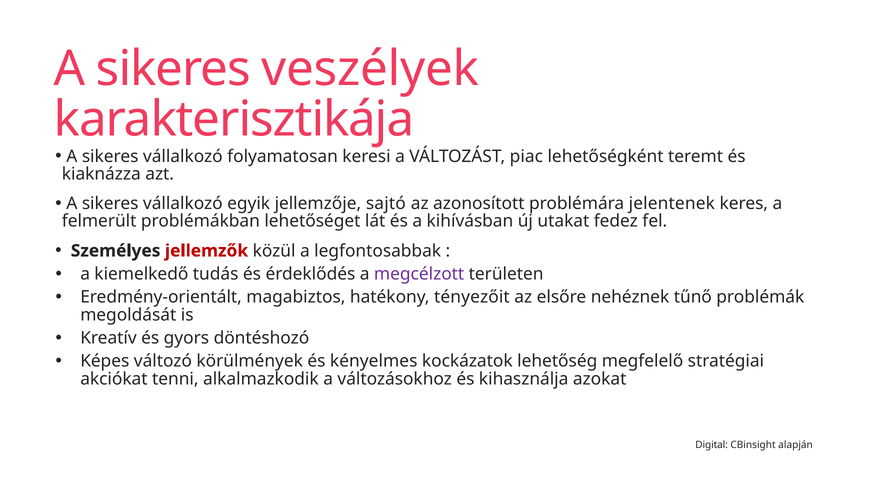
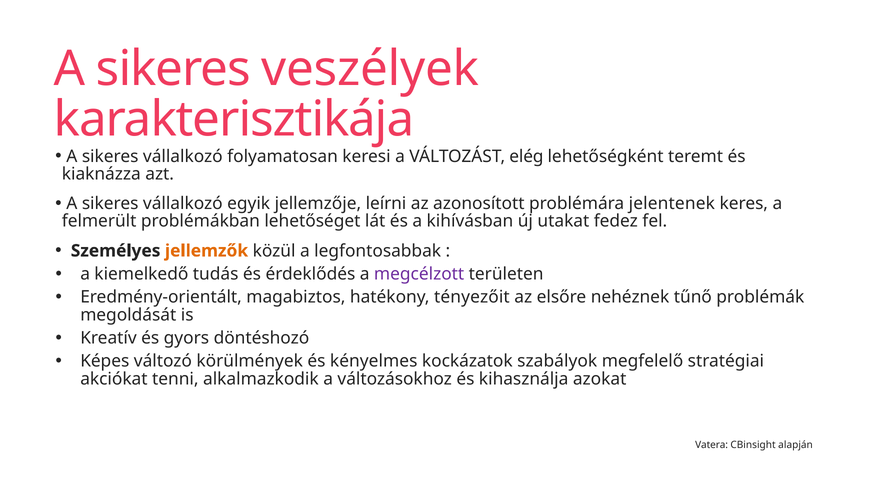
piac: piac -> elég
sajtó: sajtó -> leírni
jellemzők colour: red -> orange
lehetőség: lehetőség -> szabályok
Digital: Digital -> Vatera
